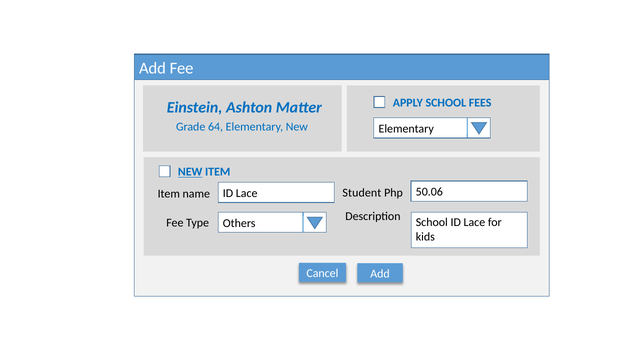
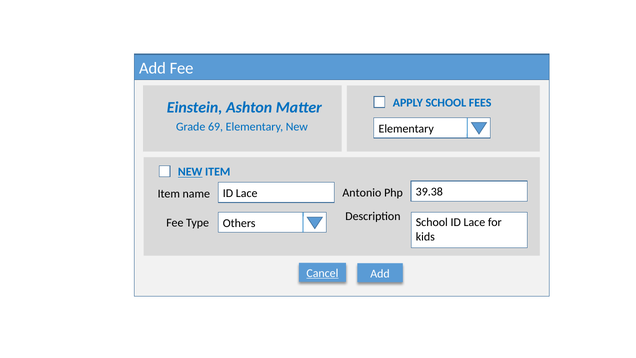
64: 64 -> 69
Student: Student -> Antonio
50.06: 50.06 -> 39.38
Cancel underline: none -> present
